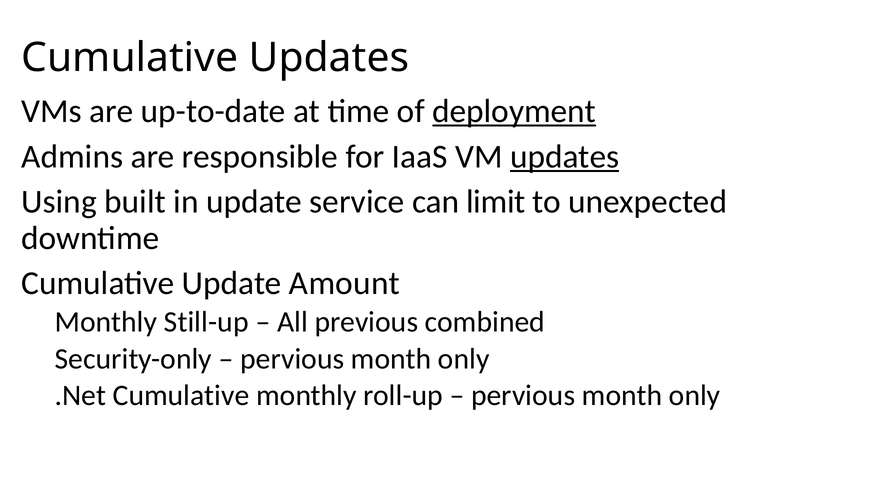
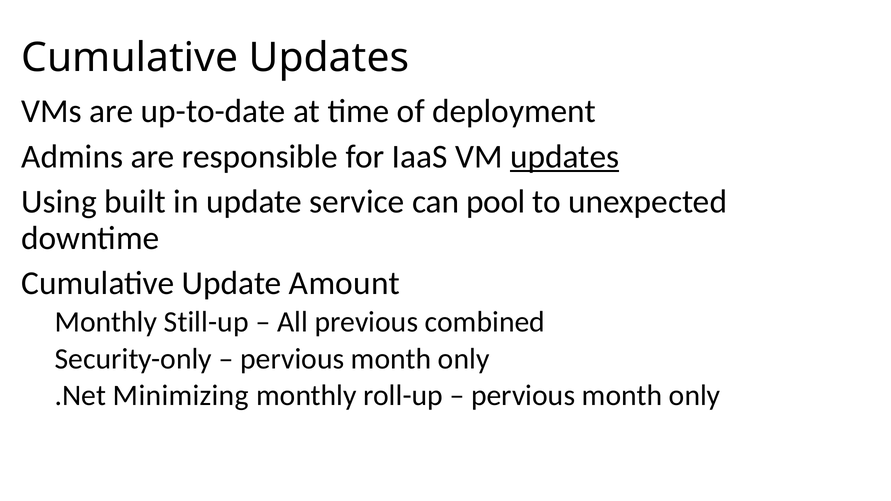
deployment underline: present -> none
limit: limit -> pool
.Net Cumulative: Cumulative -> Minimizing
